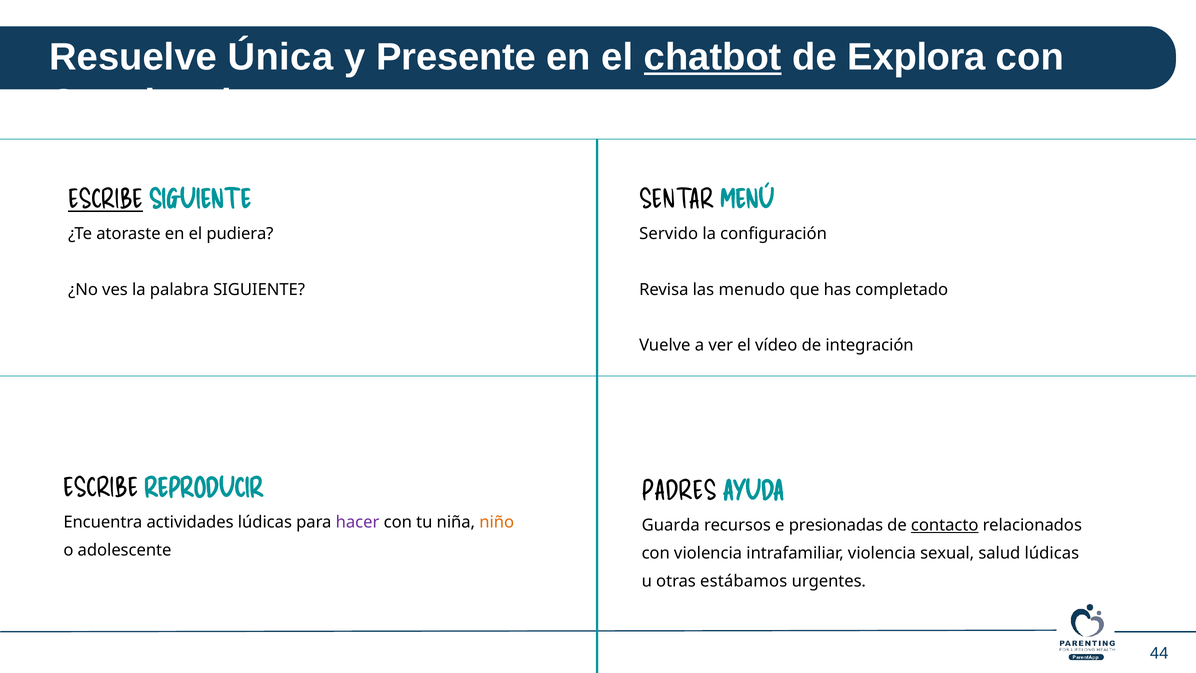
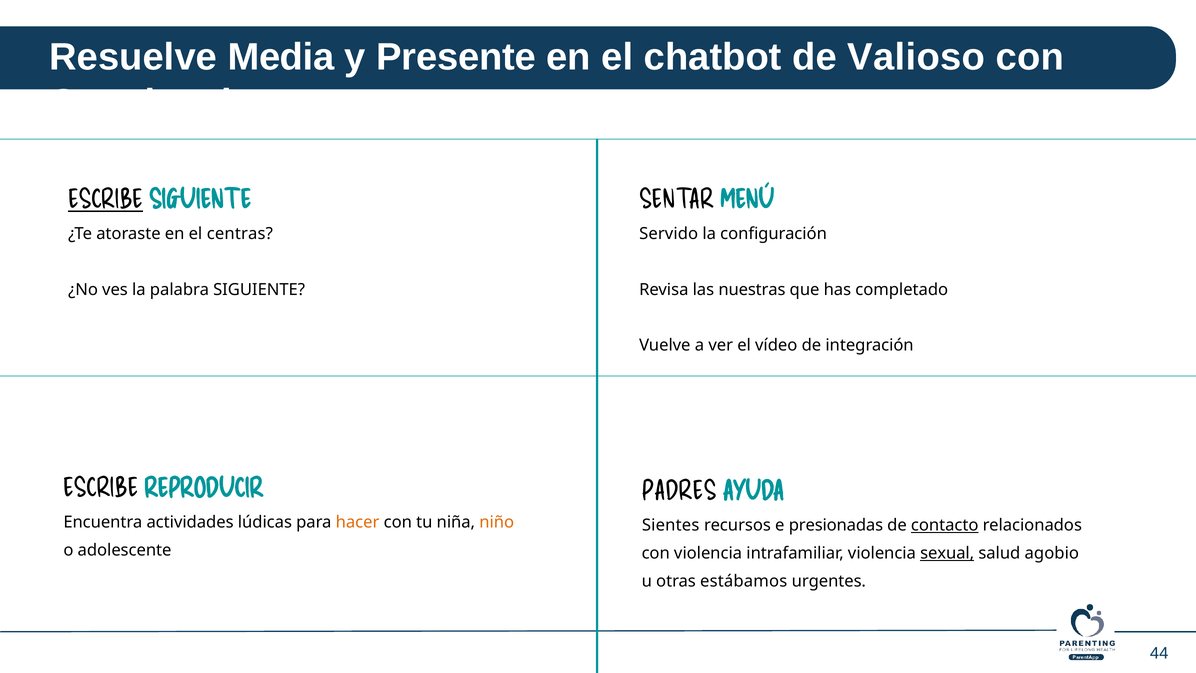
Única: Única -> Media
chatbot underline: present -> none
Explora: Explora -> Valioso
pudiera: pudiera -> centras
menudo: menudo -> nuestras
hacer colour: purple -> orange
Guarda: Guarda -> Sientes
sexual underline: none -> present
salud lúdicas: lúdicas -> agobio
